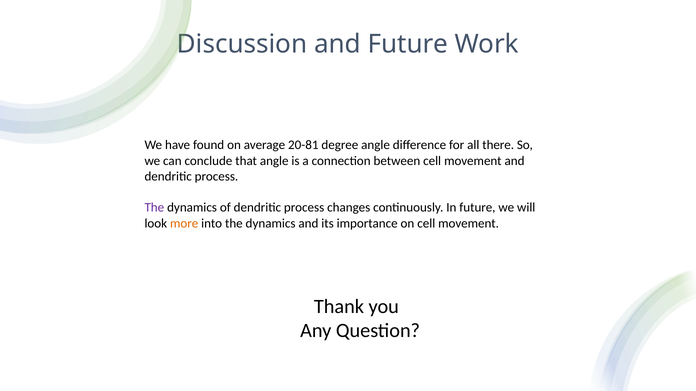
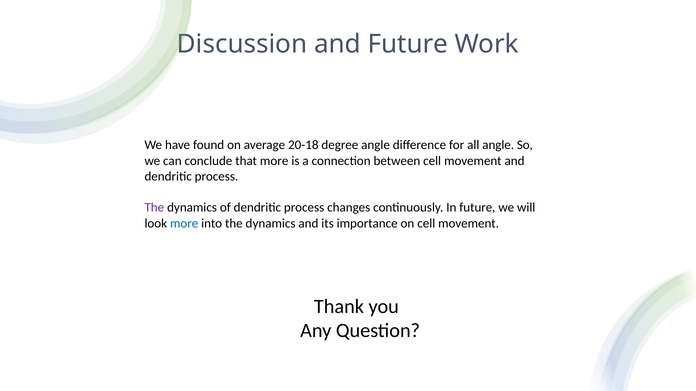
20-81: 20-81 -> 20-18
all there: there -> angle
that angle: angle -> more
more at (184, 224) colour: orange -> blue
